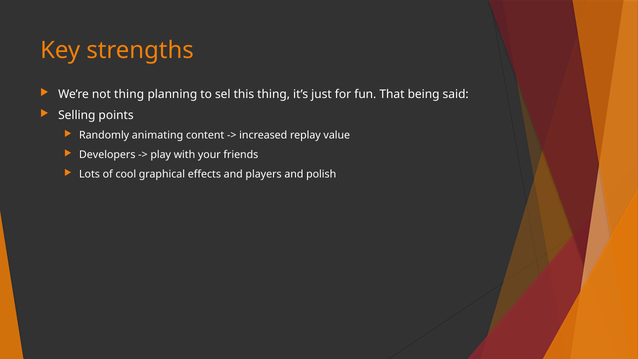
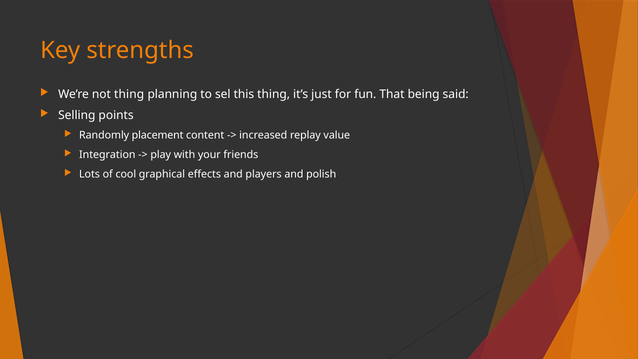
animating: animating -> placement
Developers: Developers -> Integration
